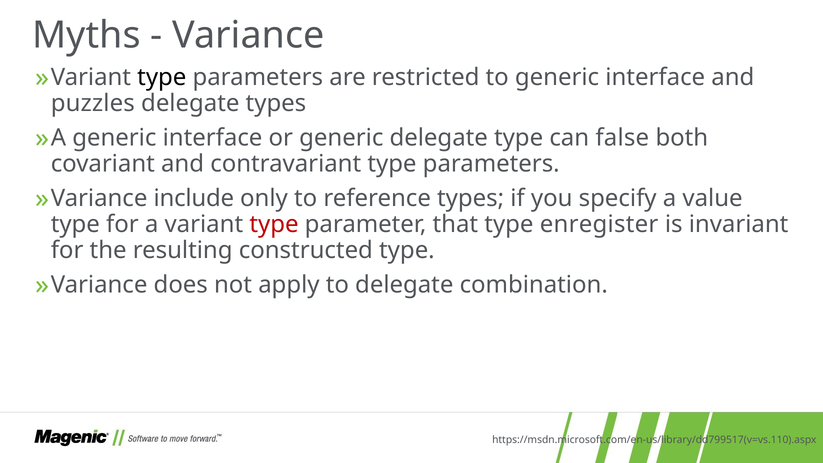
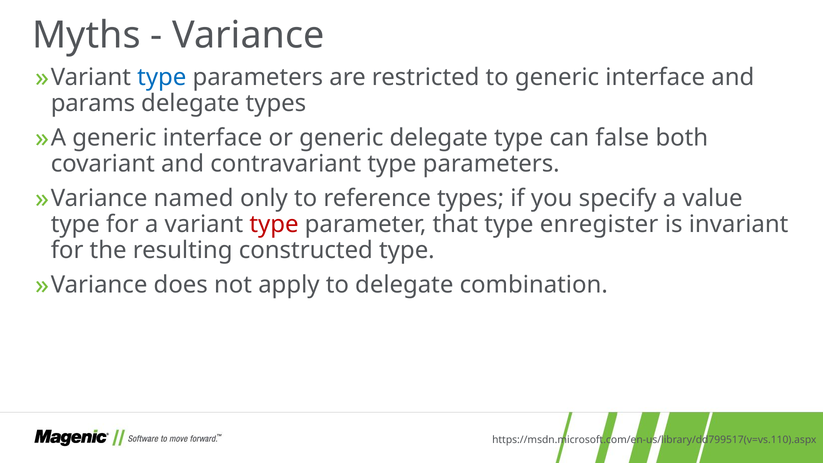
type at (162, 77) colour: black -> blue
puzzles: puzzles -> params
include: include -> named
